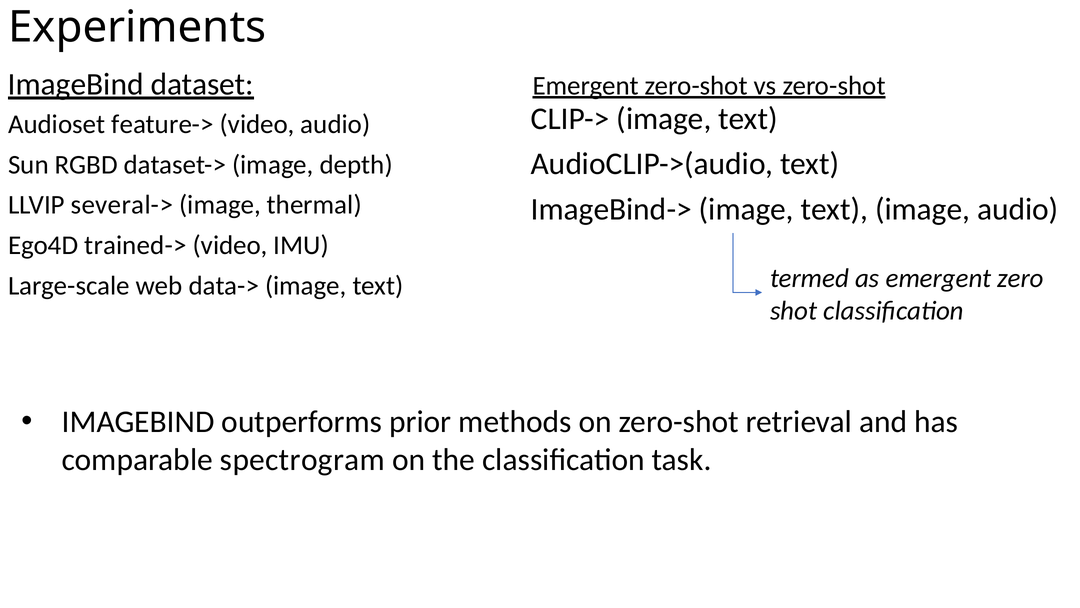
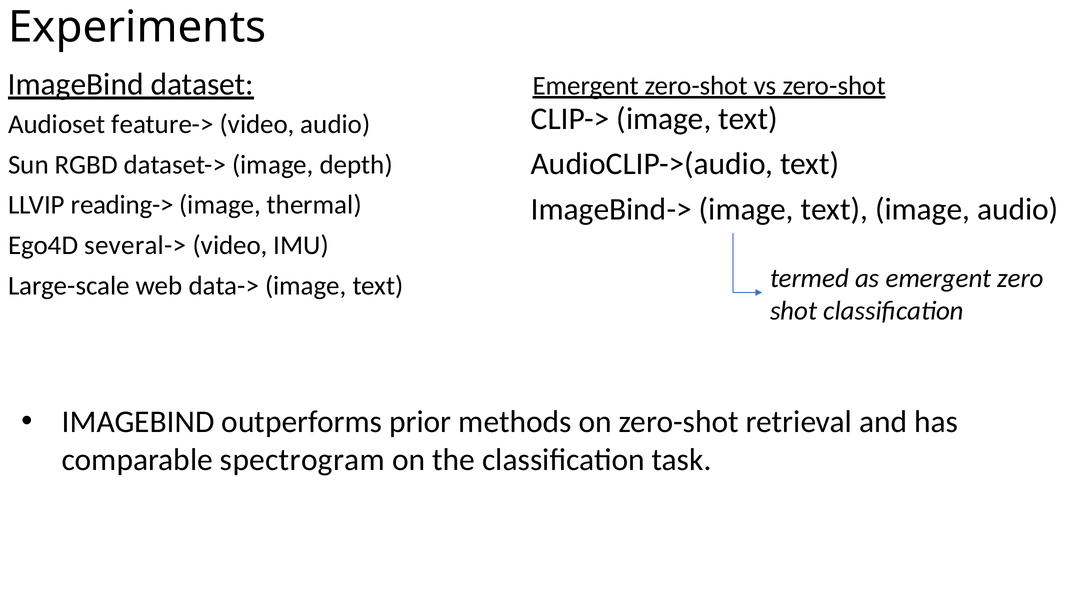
several->: several-> -> reading->
trained->: trained-> -> several->
